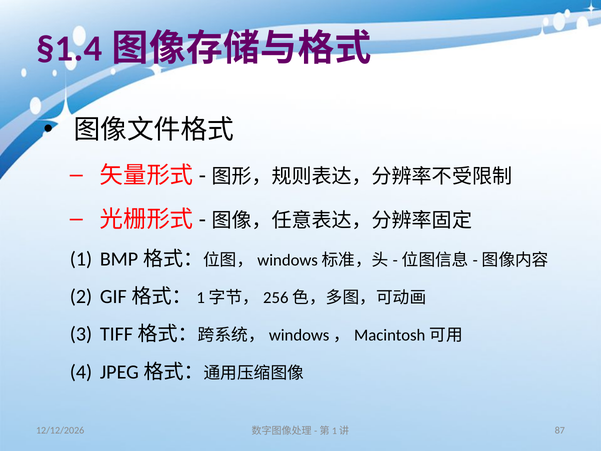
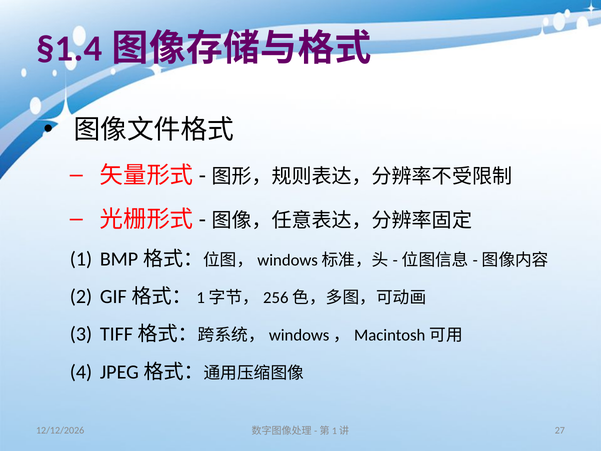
87: 87 -> 27
